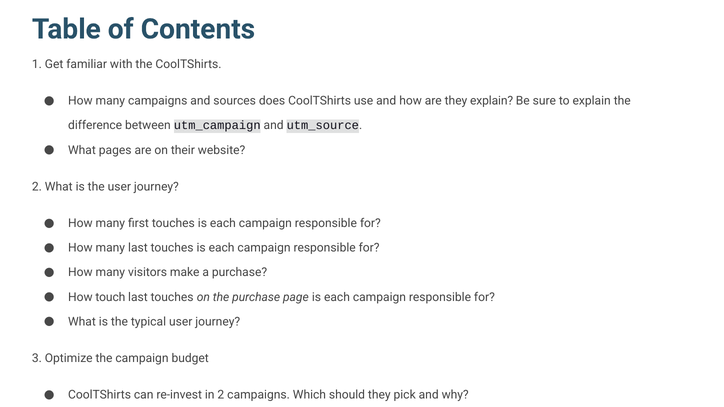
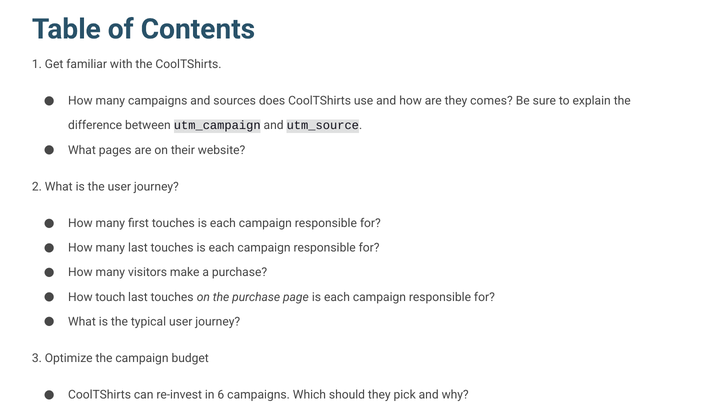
they explain: explain -> comes
in 2: 2 -> 6
